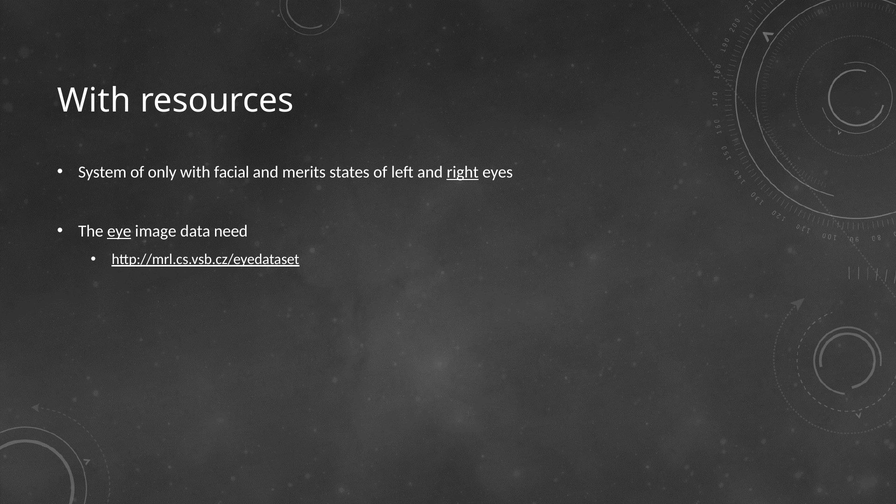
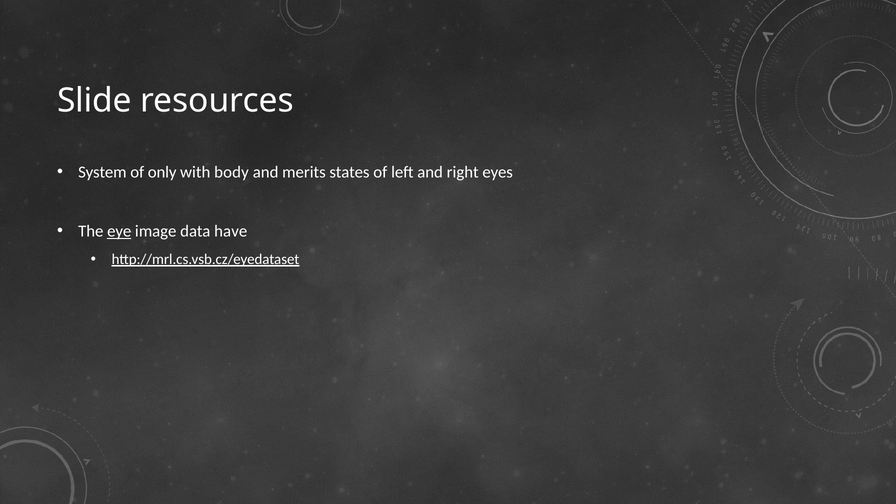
With at (94, 101): With -> Slide
facial: facial -> body
right underline: present -> none
need: need -> have
